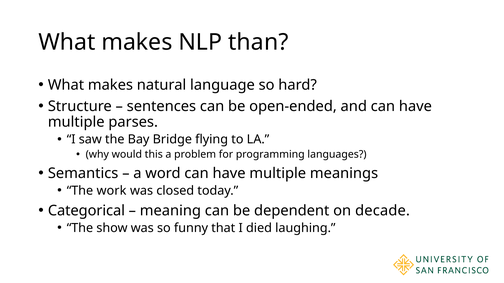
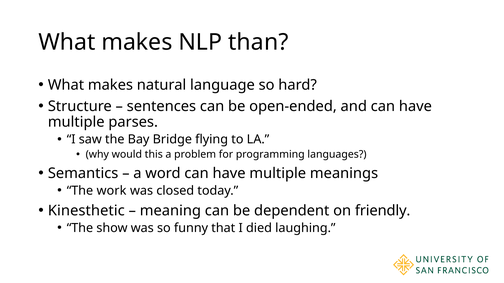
Categorical: Categorical -> Kinesthetic
decade: decade -> friendly
